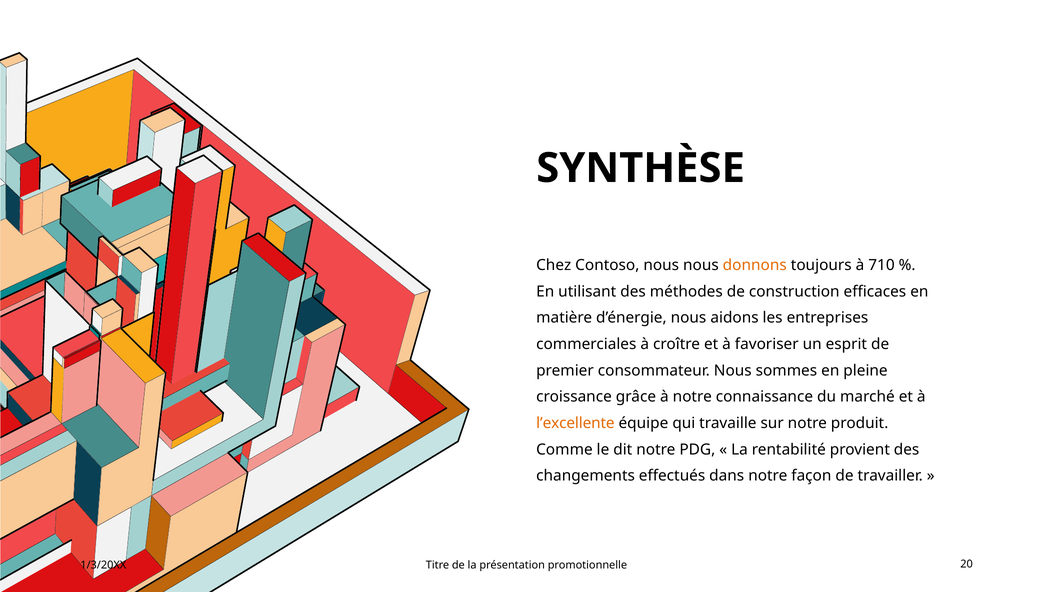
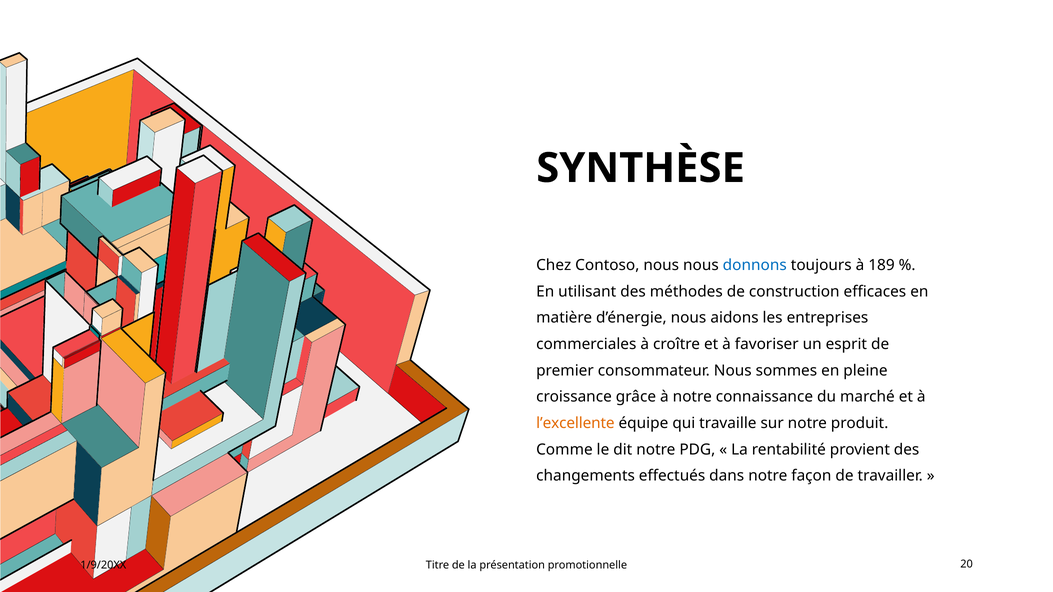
donnons colour: orange -> blue
710: 710 -> 189
1/3/20XX: 1/3/20XX -> 1/9/20XX
